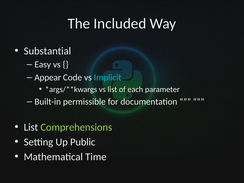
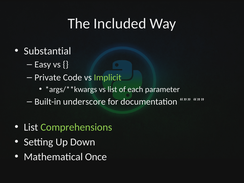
Appear: Appear -> Private
Implicit colour: light blue -> light green
permissible: permissible -> underscore
Public: Public -> Down
Time: Time -> Once
